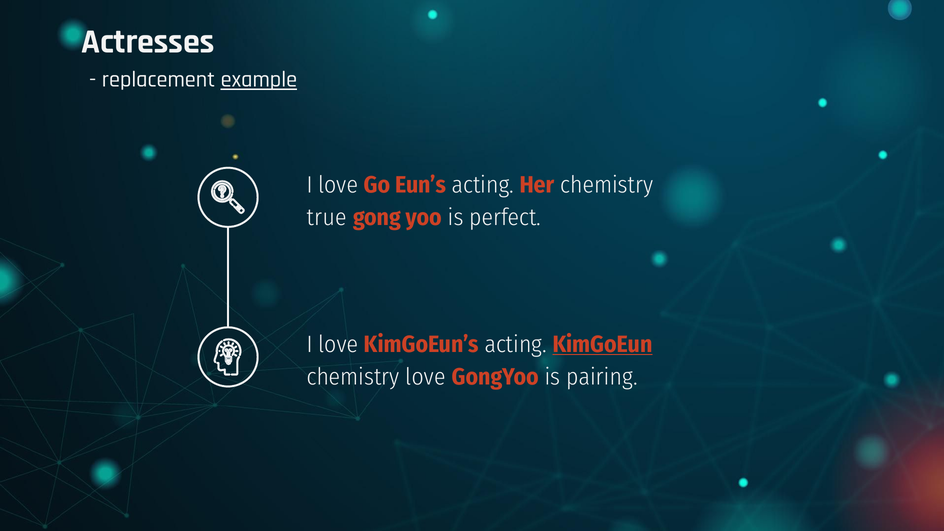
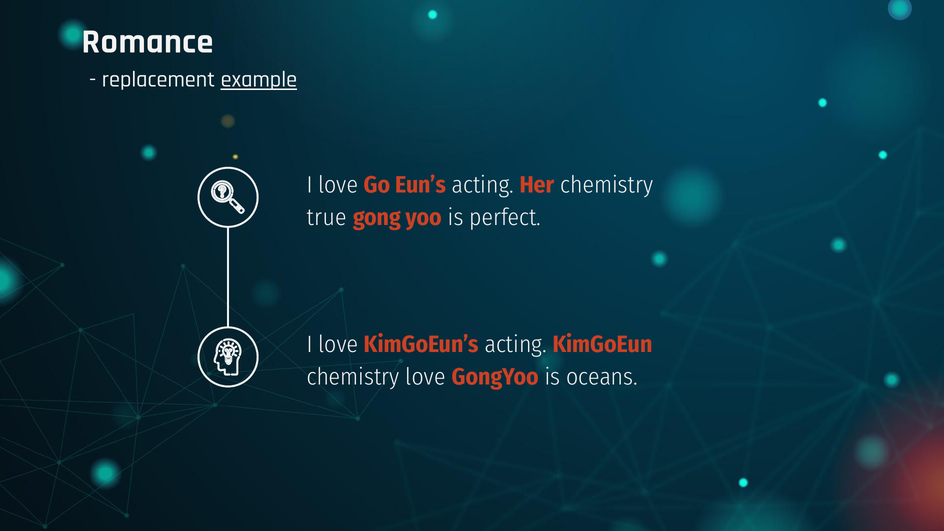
Actresses: Actresses -> Romance
KimGoEun underline: present -> none
pairing: pairing -> oceans
